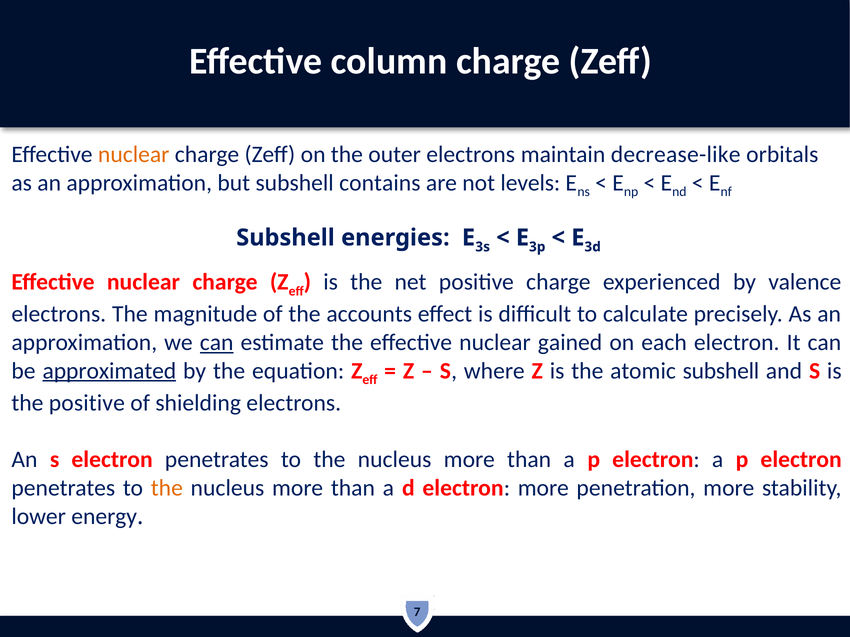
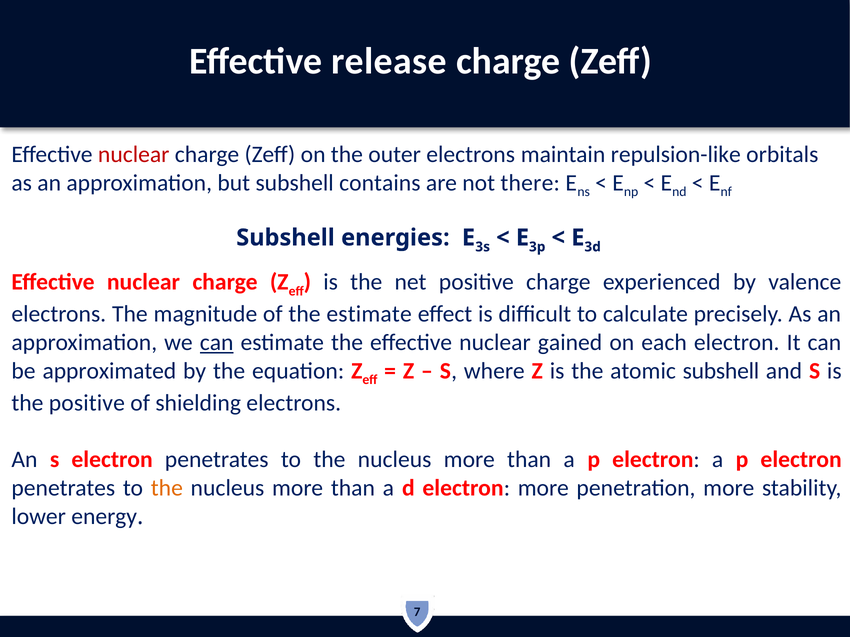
column: column -> release
nuclear at (134, 155) colour: orange -> red
decrease-like: decrease-like -> repulsion-like
levels: levels -> there
the accounts: accounts -> estimate
approximated underline: present -> none
